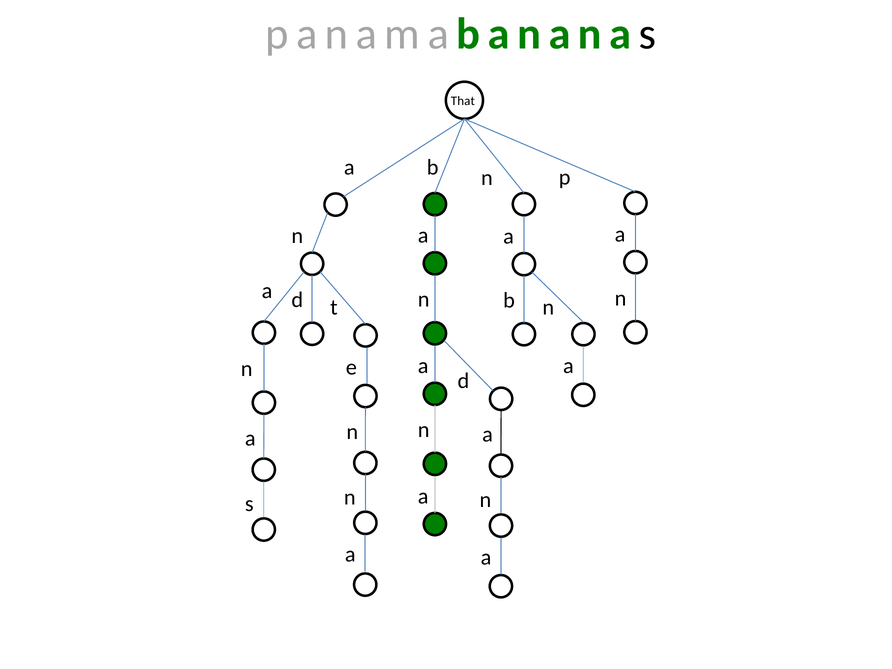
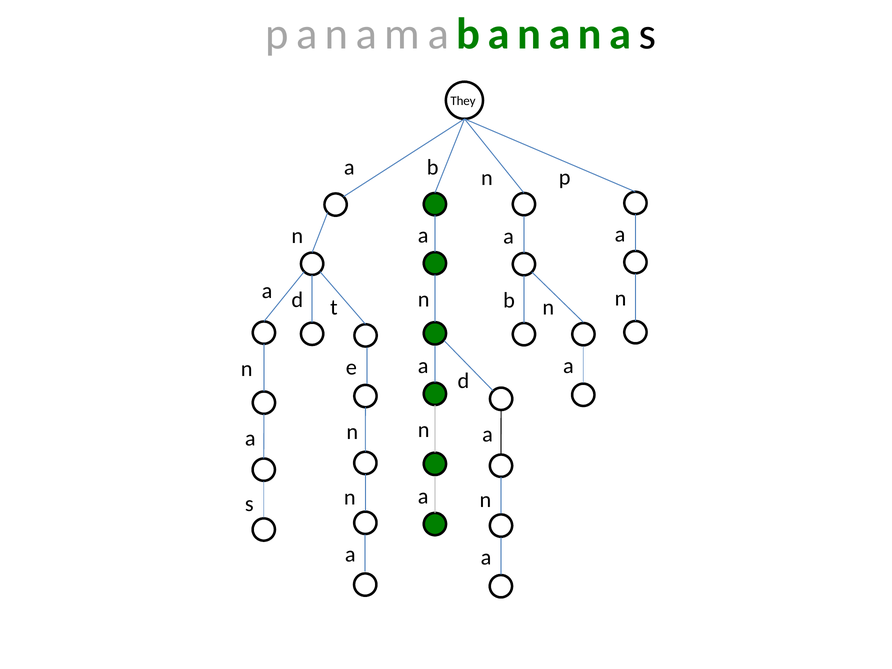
That: That -> They
